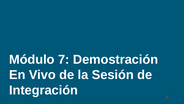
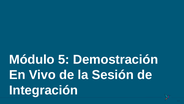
7: 7 -> 5
